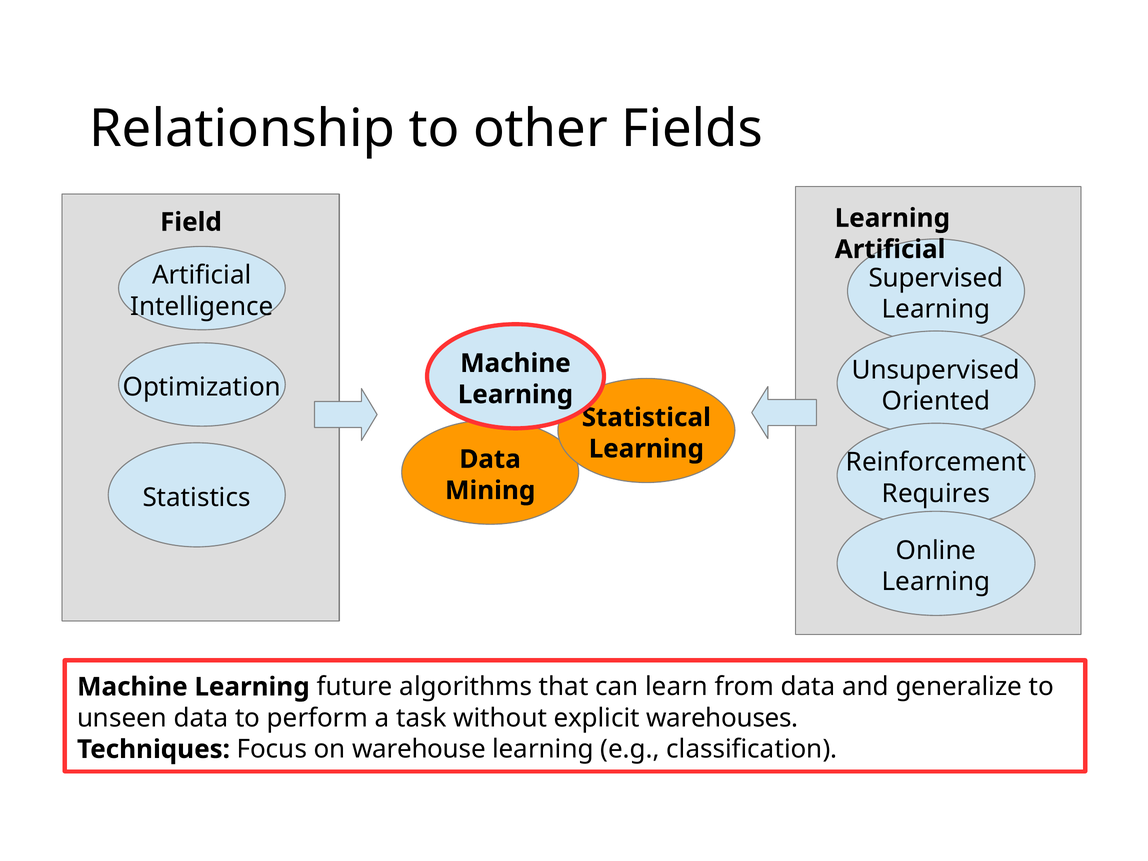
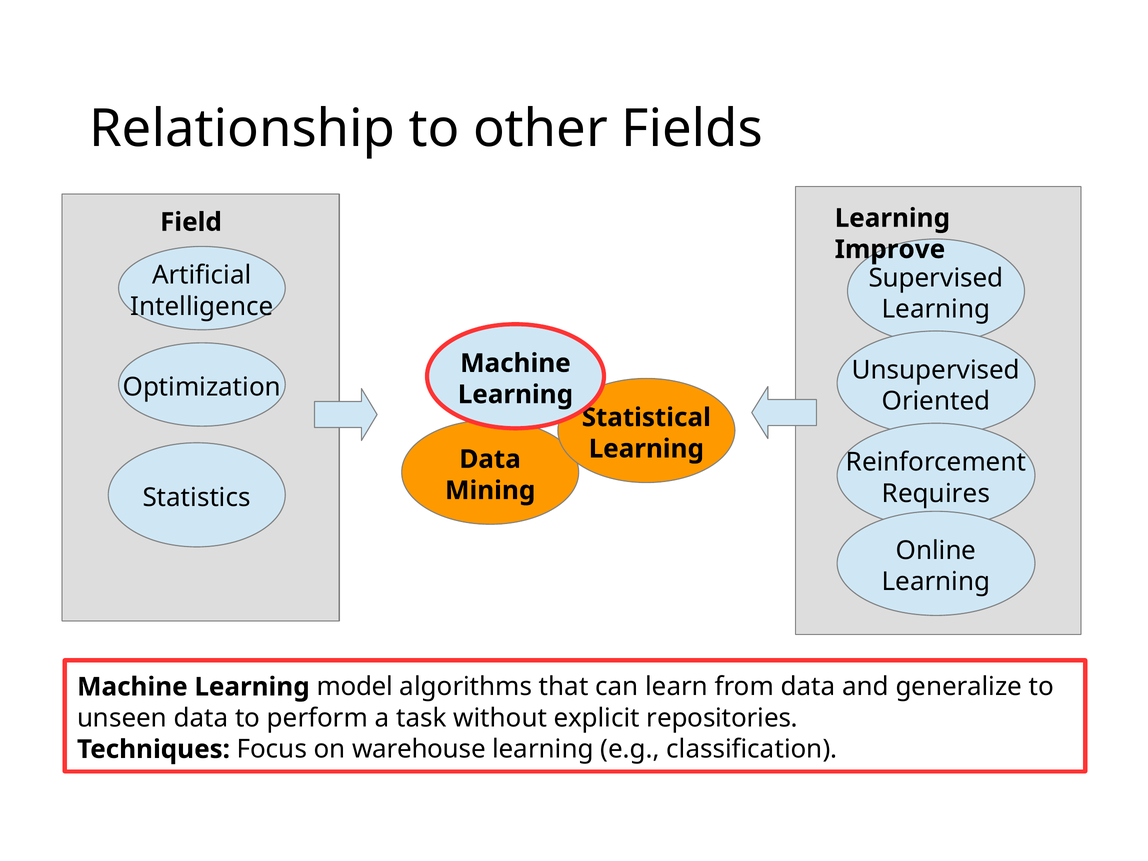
Artificial at (890, 249): Artificial -> Improve
future: future -> model
warehouses: warehouses -> repositories
